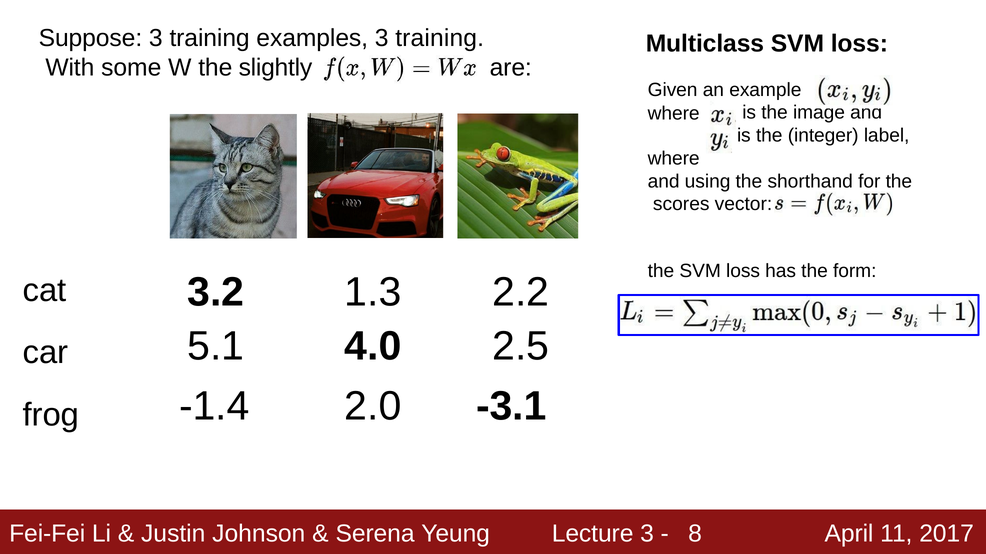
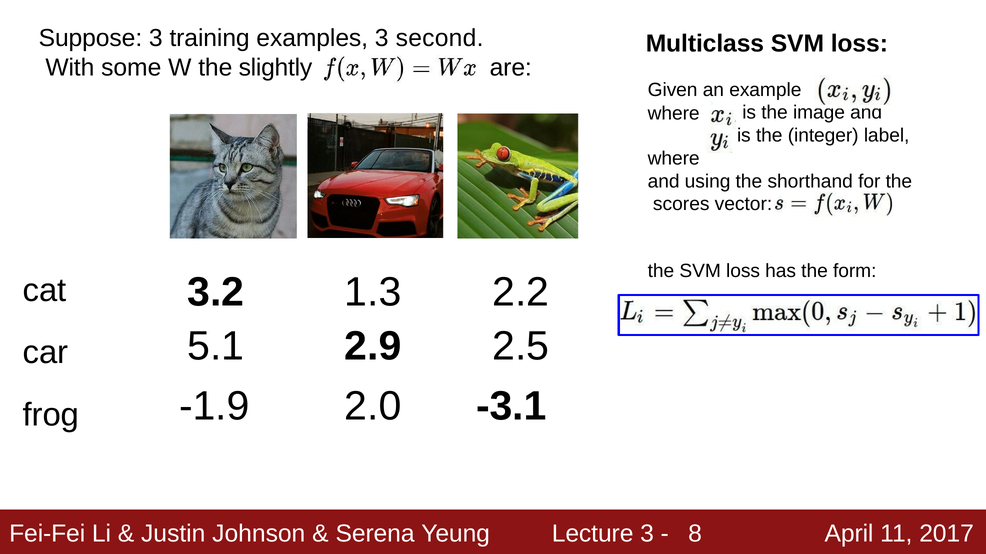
examples 3 training: training -> second
4.0: 4.0 -> 2.9
-1.4: -1.4 -> -1.9
